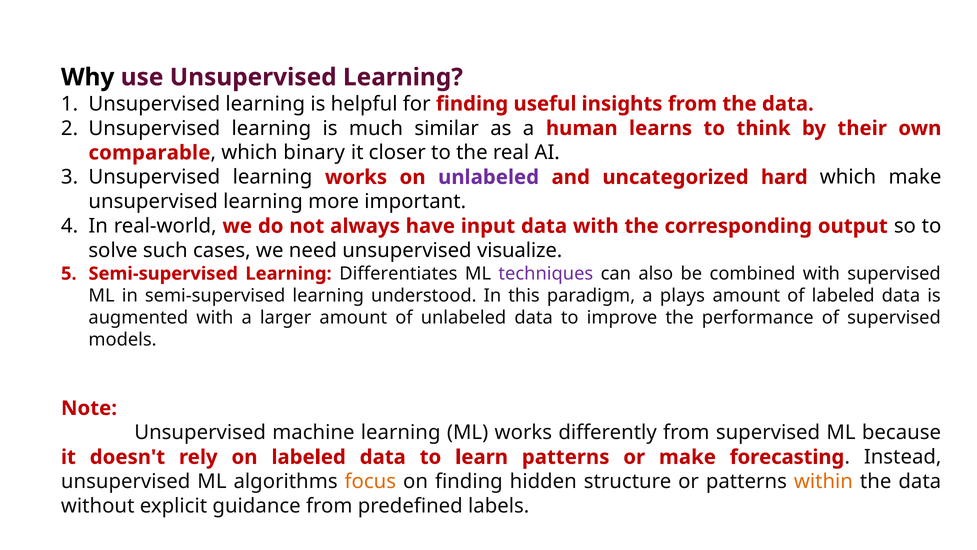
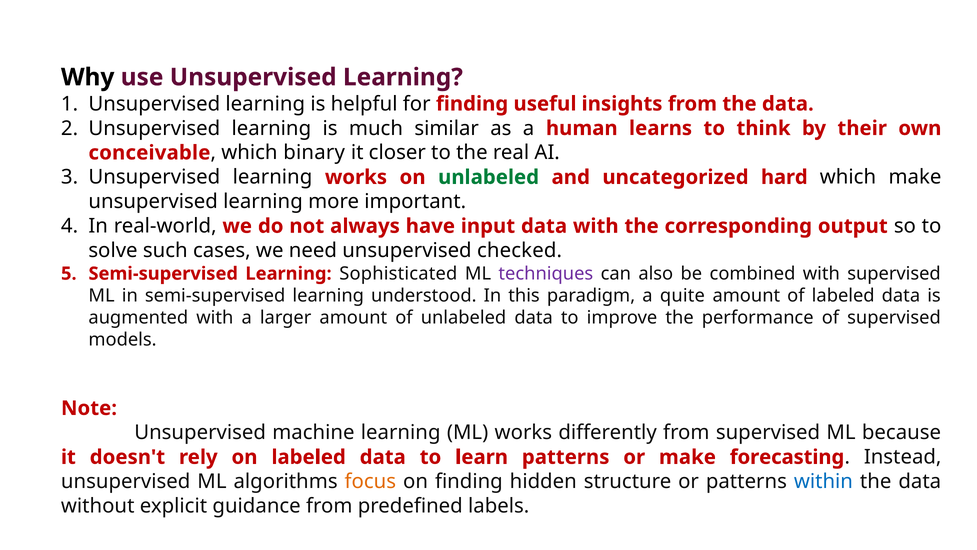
comparable: comparable -> conceivable
unlabeled at (489, 177) colour: purple -> green
visualize: visualize -> checked
Differentiates: Differentiates -> Sophisticated
plays: plays -> quite
within colour: orange -> blue
